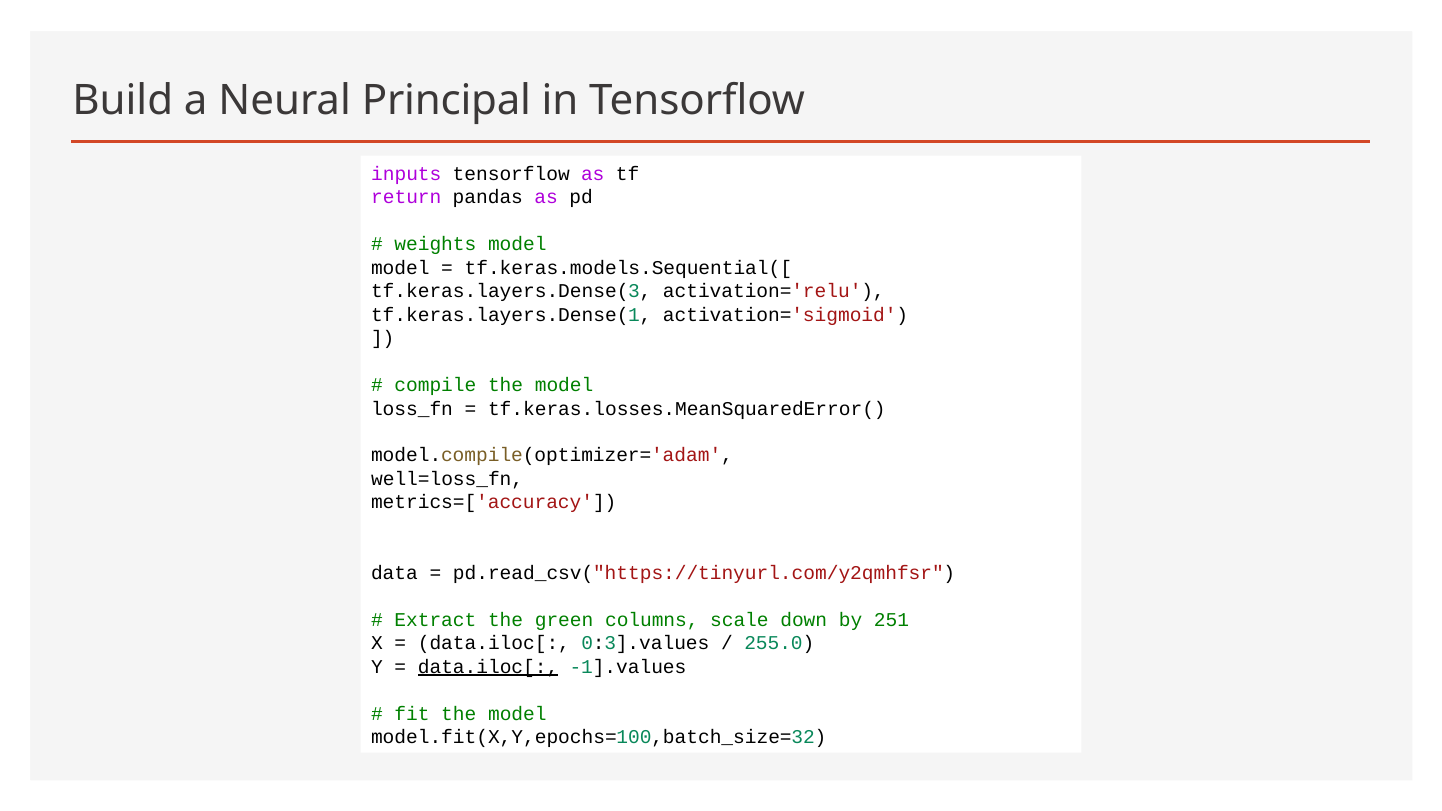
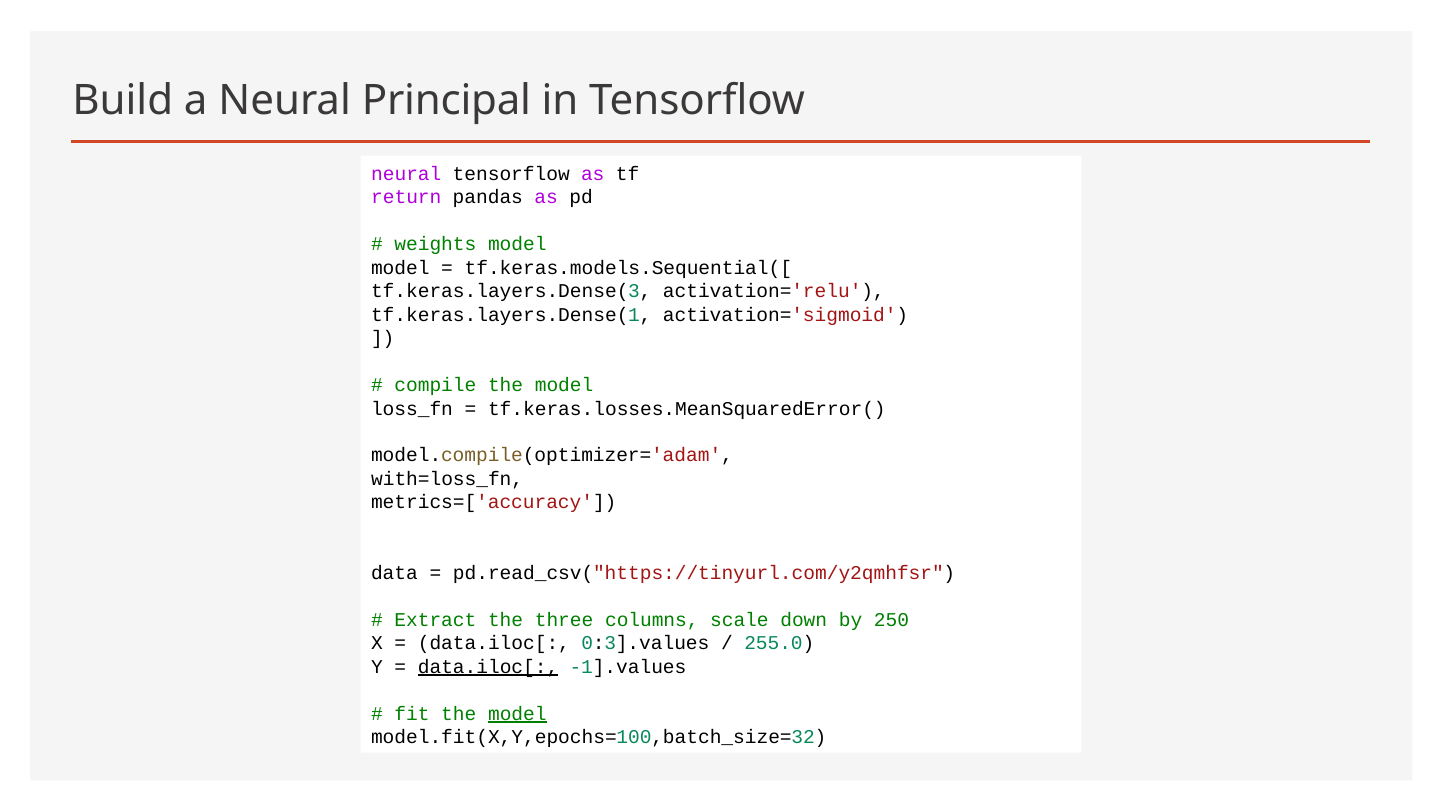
inputs at (406, 174): inputs -> neural
well=loss_fn: well=loss_fn -> with=loss_fn
green: green -> three
251: 251 -> 250
model at (517, 714) underline: none -> present
